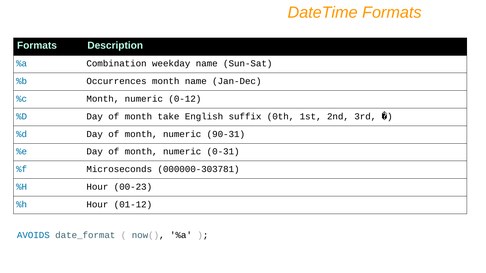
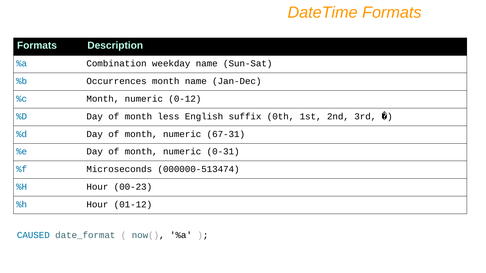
take: take -> less
90-31: 90-31 -> 67-31
000000-303781: 000000-303781 -> 000000-513474
AVOIDS: AVOIDS -> CAUSED
